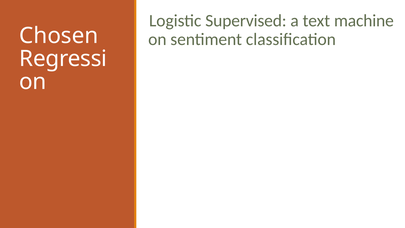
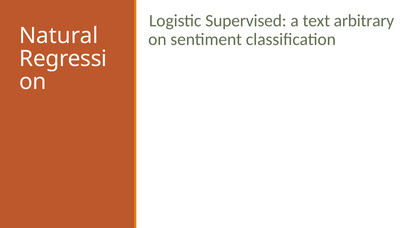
machine: machine -> arbitrary
Chosen: Chosen -> Natural
